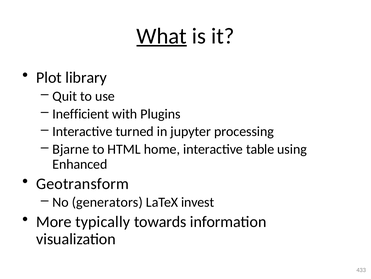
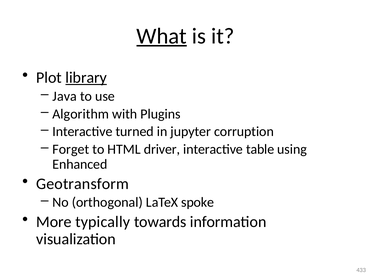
library underline: none -> present
Quit: Quit -> Java
Inefficient: Inefficient -> Algorithm
processing: processing -> corruption
Bjarne: Bjarne -> Forget
home: home -> driver
generators: generators -> orthogonal
invest: invest -> spoke
